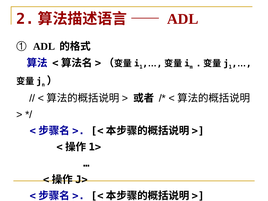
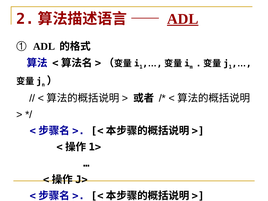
ADL at (183, 19) underline: none -> present
